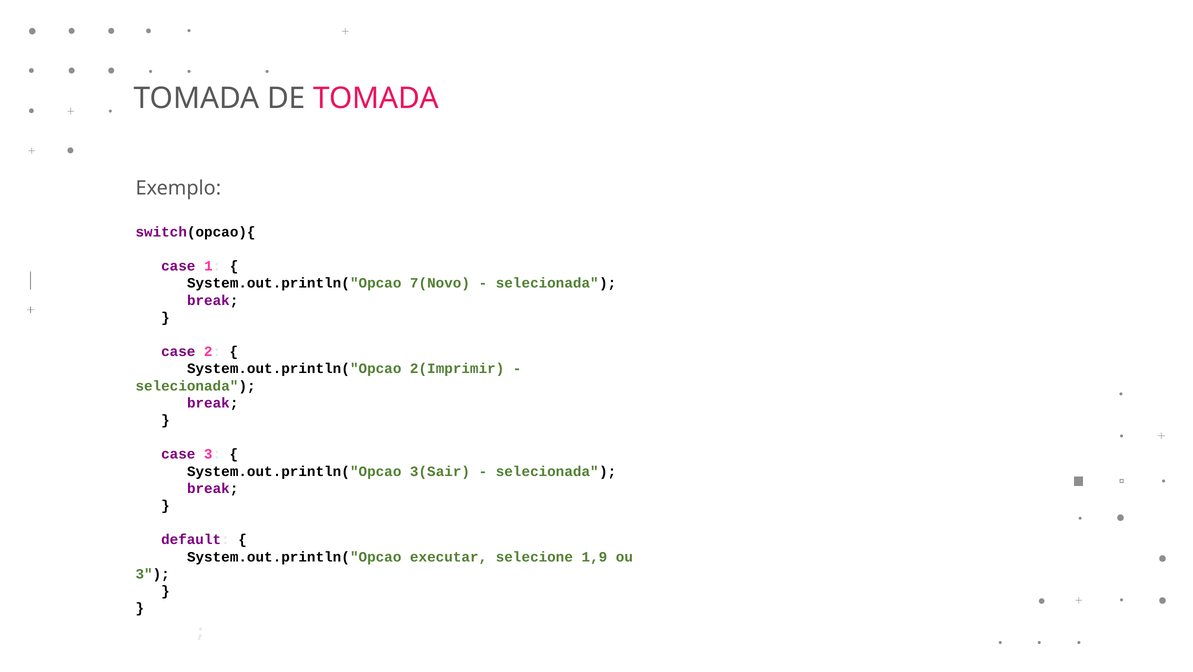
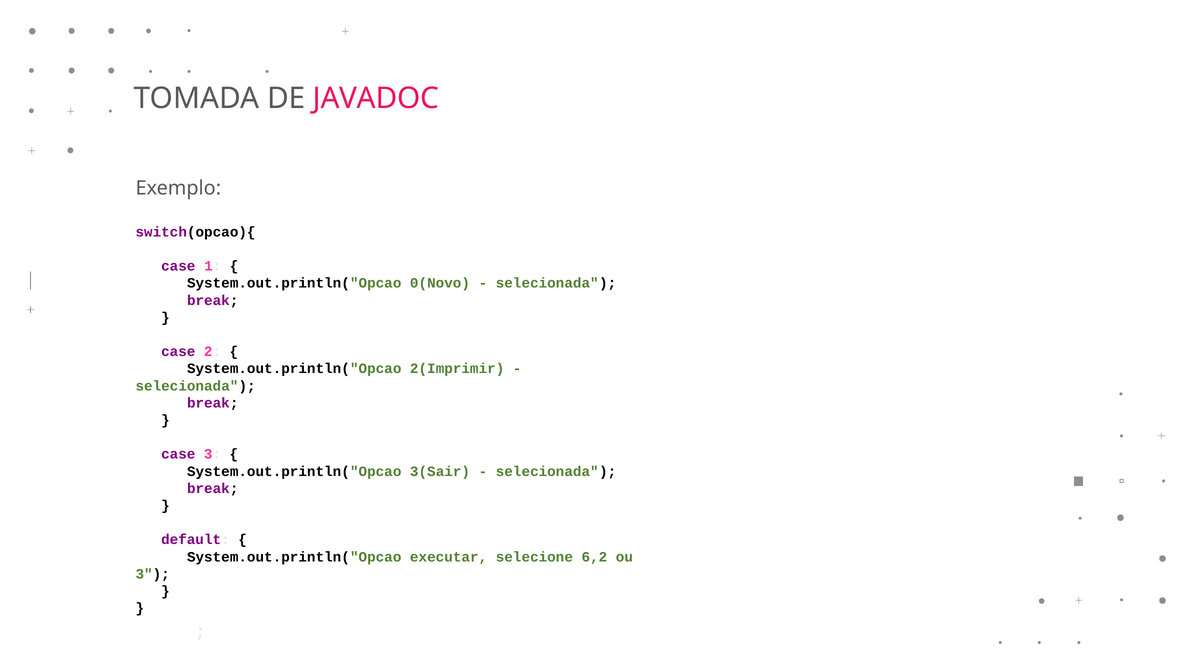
DE TOMADA: TOMADA -> JAVADOC
7(Novo: 7(Novo -> 0(Novo
1,9: 1,9 -> 6,2
